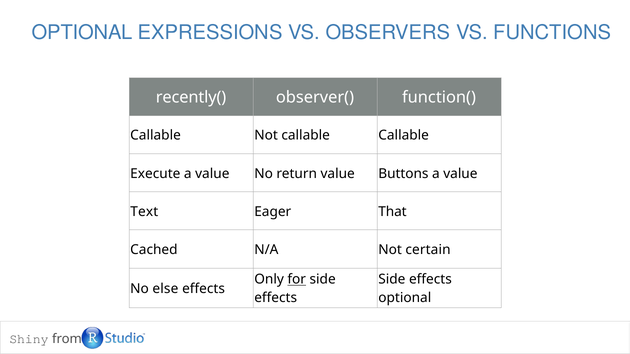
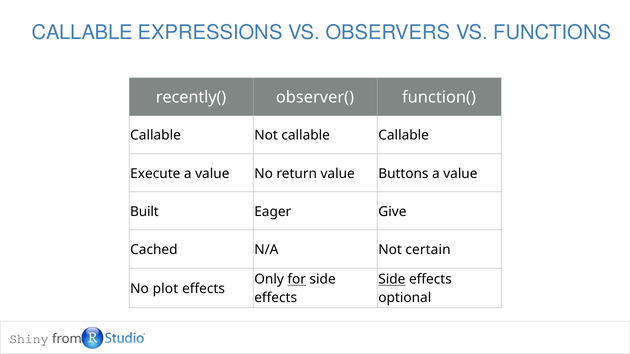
OPTIONAL at (82, 33): OPTIONAL -> CALLABLE
Text: Text -> Built
That: That -> Give
Side at (392, 280) underline: none -> present
else: else -> plot
